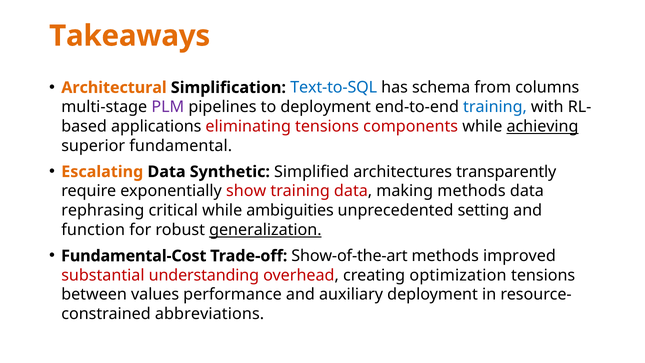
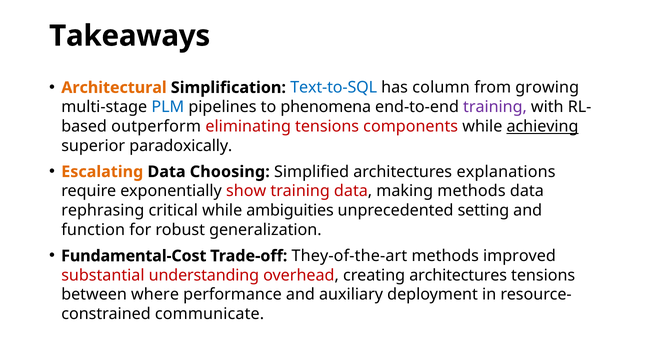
Takeaways colour: orange -> black
schema: schema -> column
columns: columns -> growing
PLM colour: purple -> blue
to deployment: deployment -> phenomena
training at (495, 107) colour: blue -> purple
applications: applications -> outperform
fundamental: fundamental -> paradoxically
Synthetic: Synthetic -> Choosing
transparently: transparently -> explanations
generalization underline: present -> none
Show-of-the-art: Show-of-the-art -> They-of-the-art
creating optimization: optimization -> architectures
values: values -> where
abbreviations: abbreviations -> communicate
